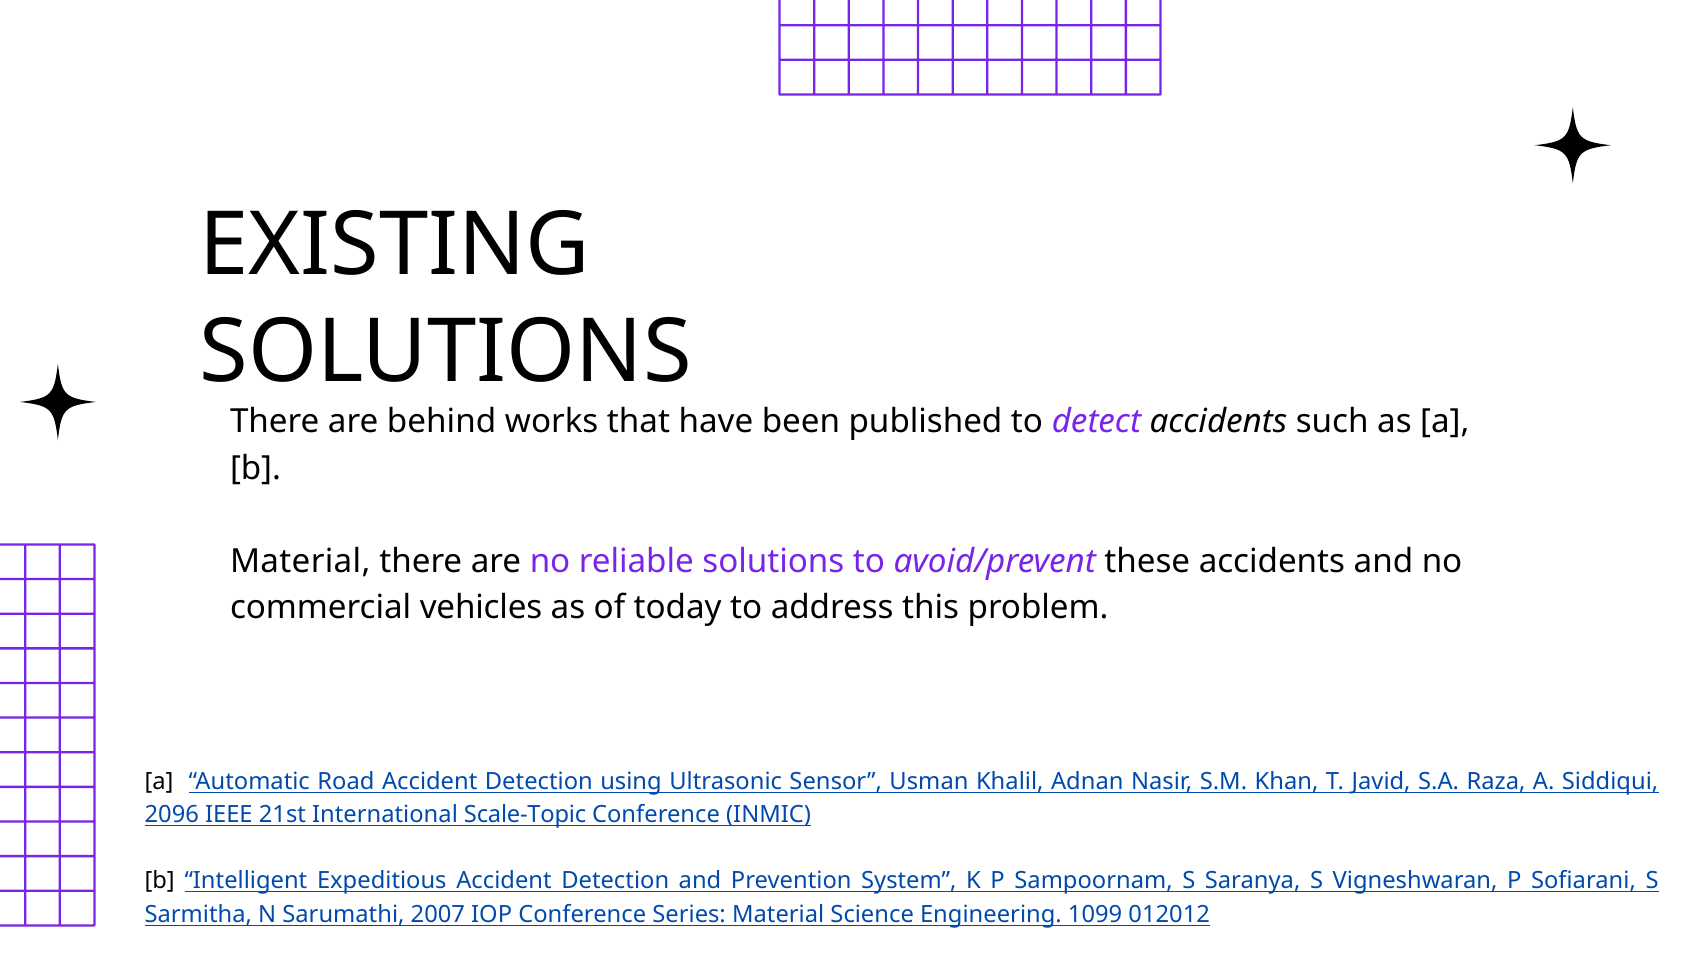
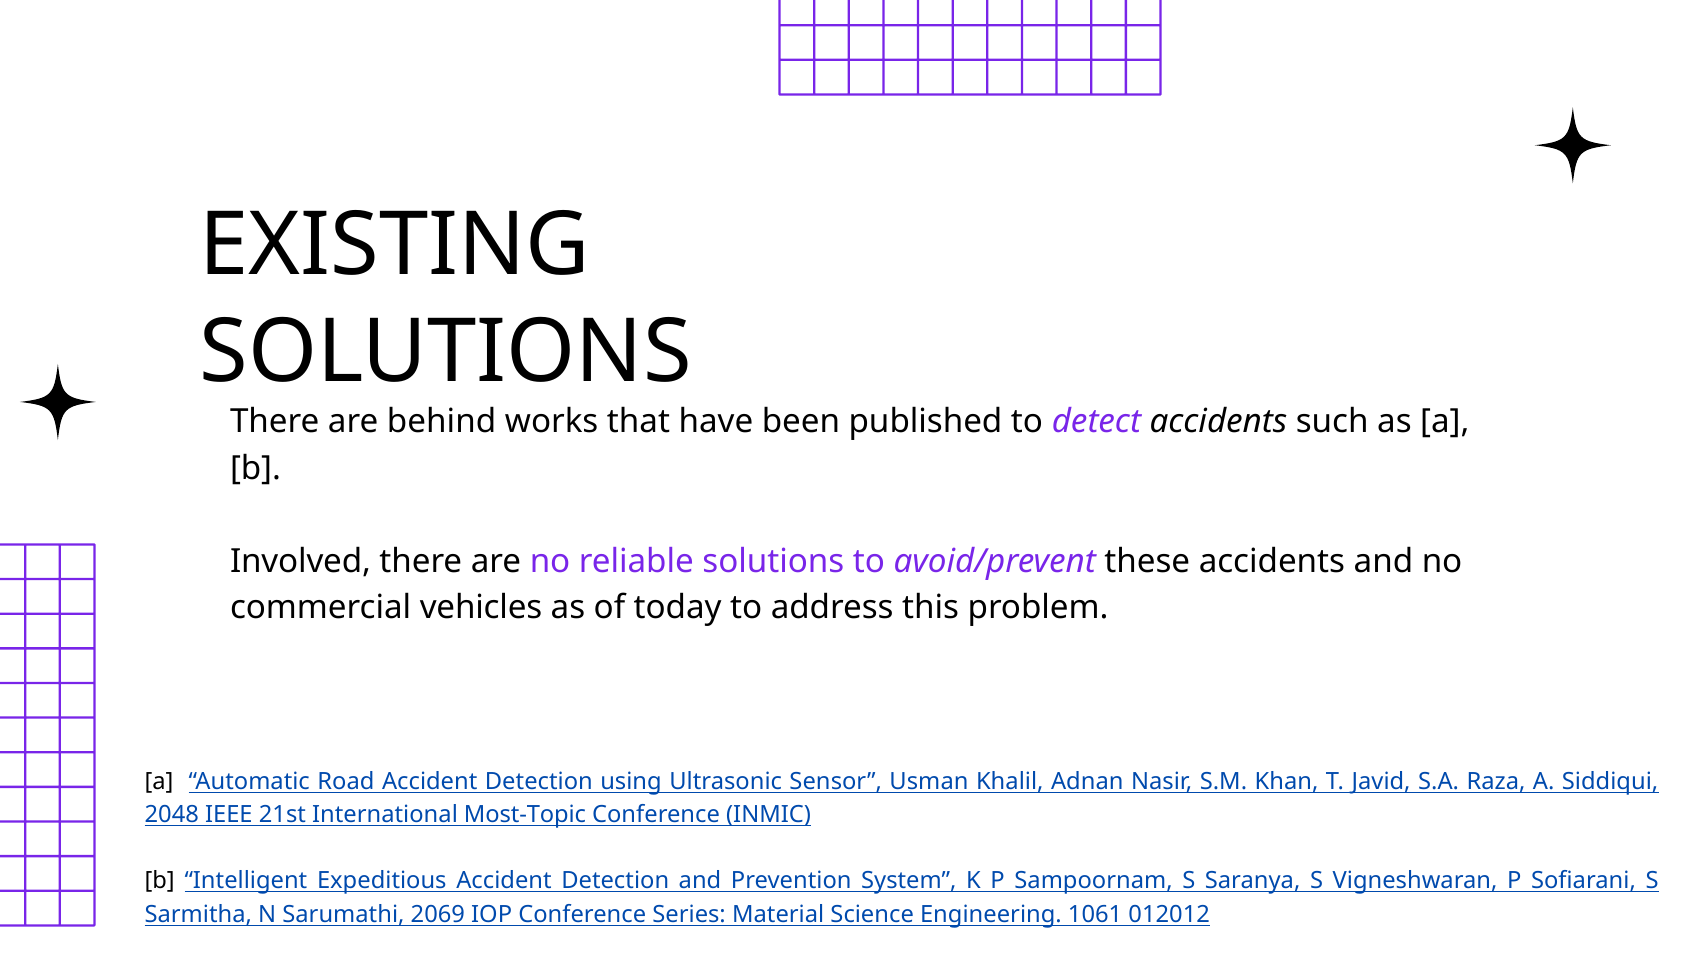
Material at (300, 561): Material -> Involved
2096: 2096 -> 2048
Scale-Topic: Scale-Topic -> Most-Topic
2007: 2007 -> 2069
1099: 1099 -> 1061
